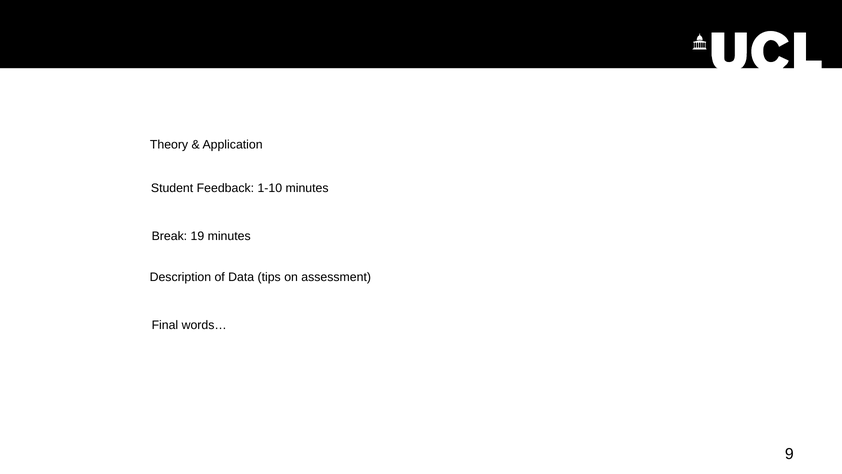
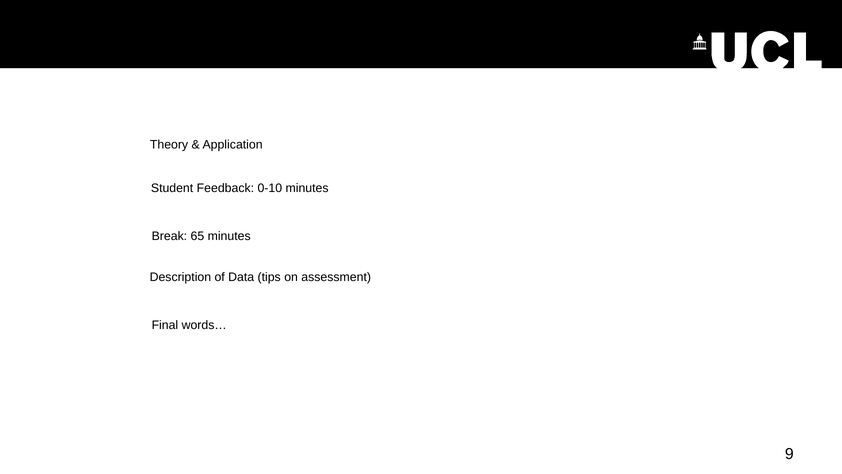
1-10: 1-10 -> 0-10
19: 19 -> 65
